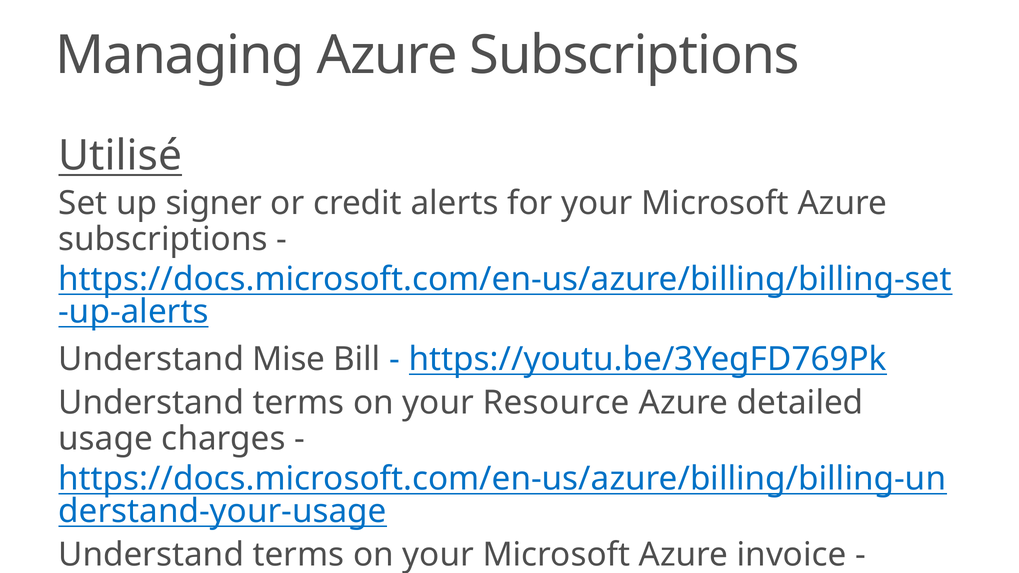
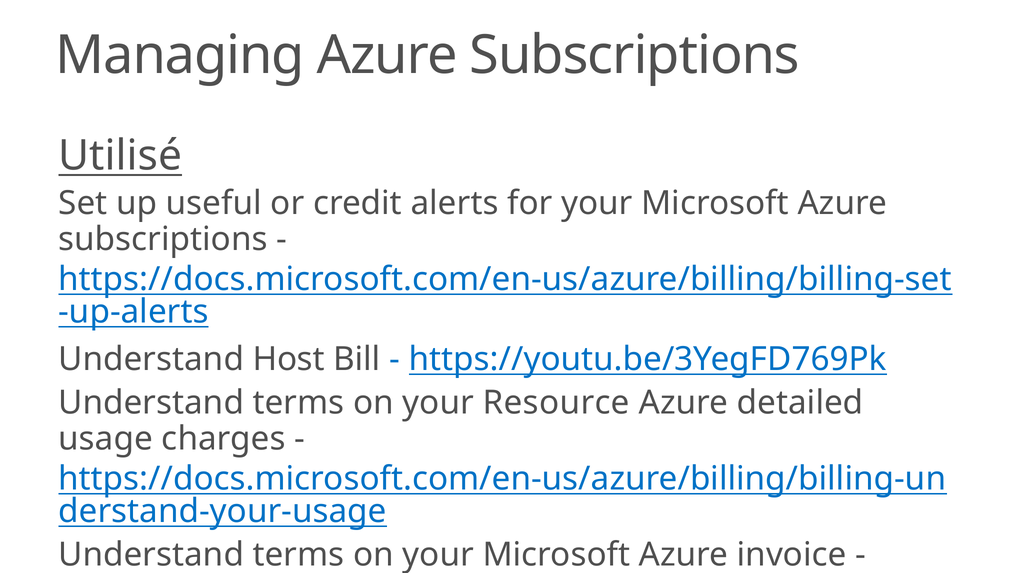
signer: signer -> useful
Mise: Mise -> Host
